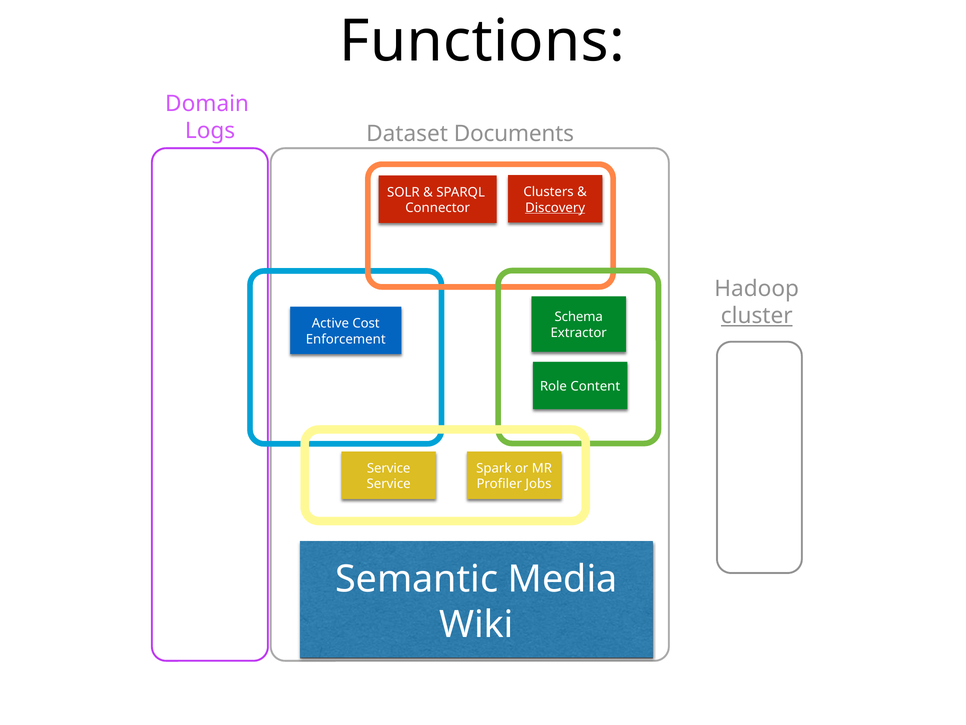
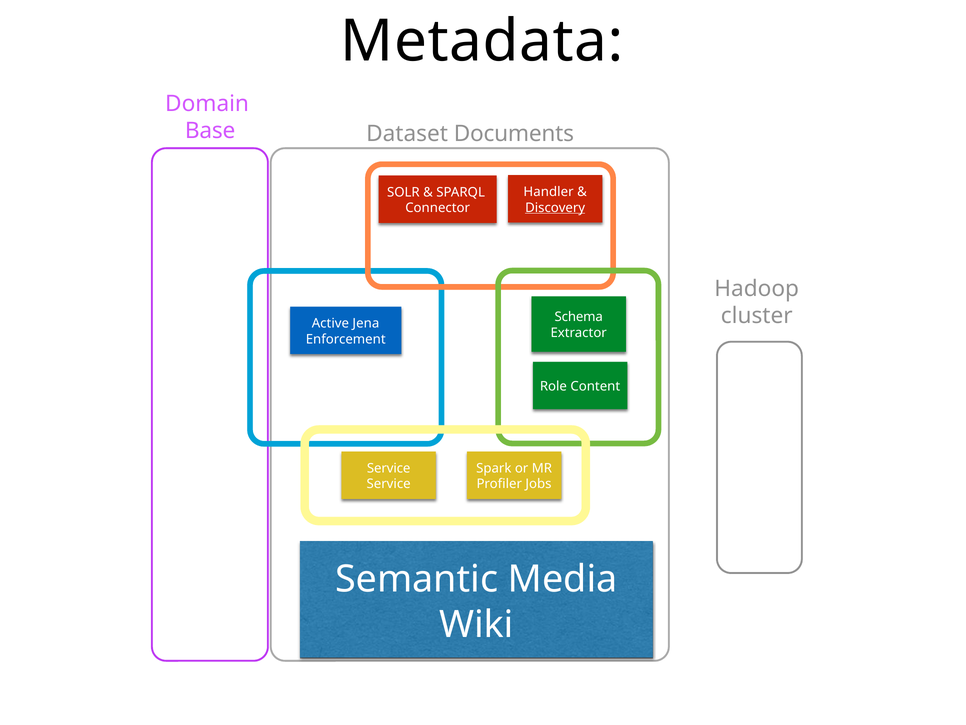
Functions: Functions -> Metadata
Logs: Logs -> Base
Clusters: Clusters -> Handler
cluster underline: present -> none
Active Cost: Cost -> Jena
